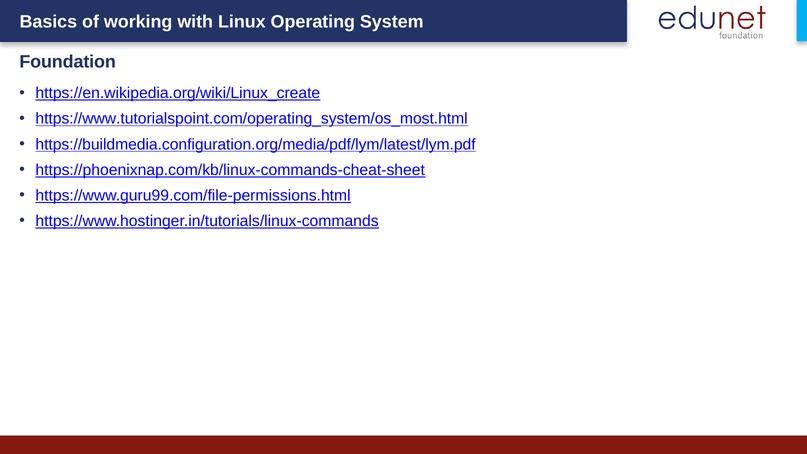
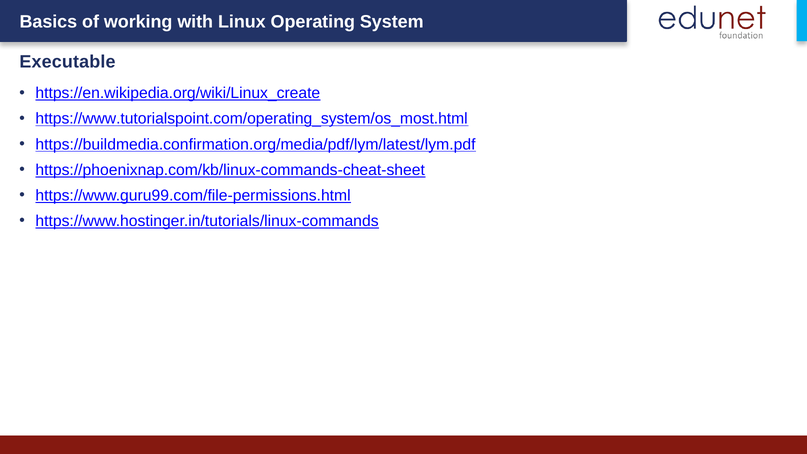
Foundation: Foundation -> Executable
https://buildmedia.configuration.org/media/pdf/lym/latest/lym.pdf: https://buildmedia.configuration.org/media/pdf/lym/latest/lym.pdf -> https://buildmedia.confirmation.org/media/pdf/lym/latest/lym.pdf
